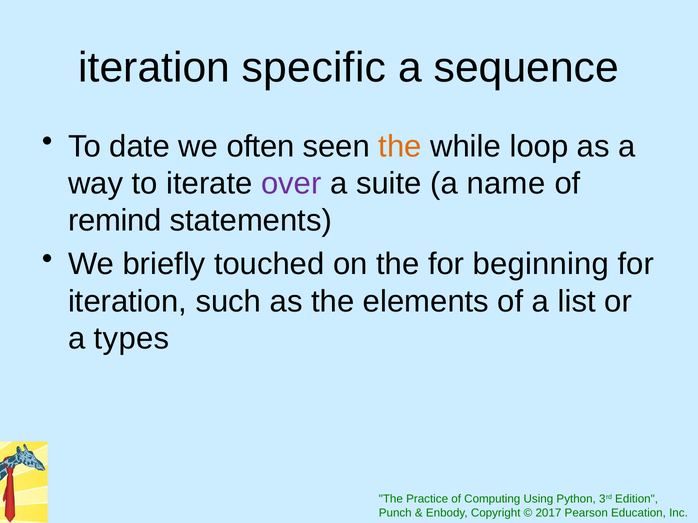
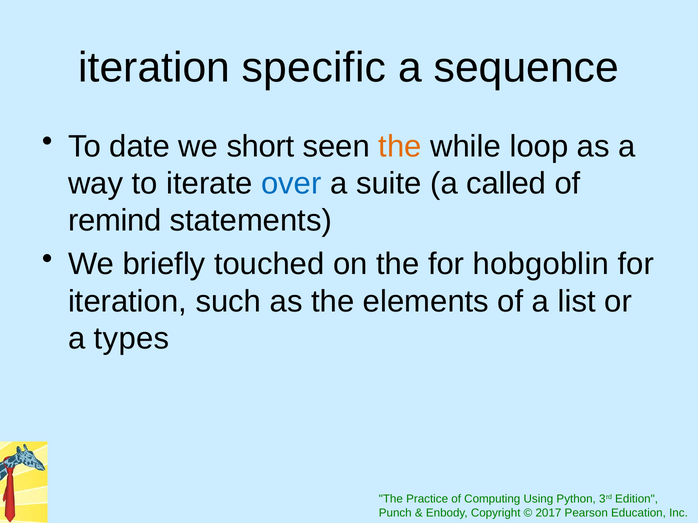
often: often -> short
over colour: purple -> blue
name: name -> called
beginning: beginning -> hobgoblin
